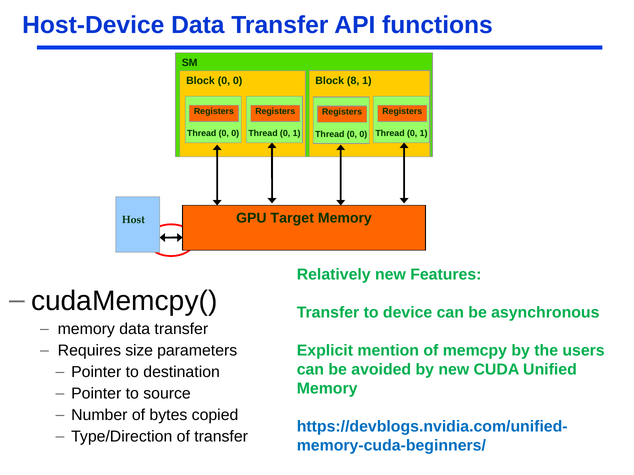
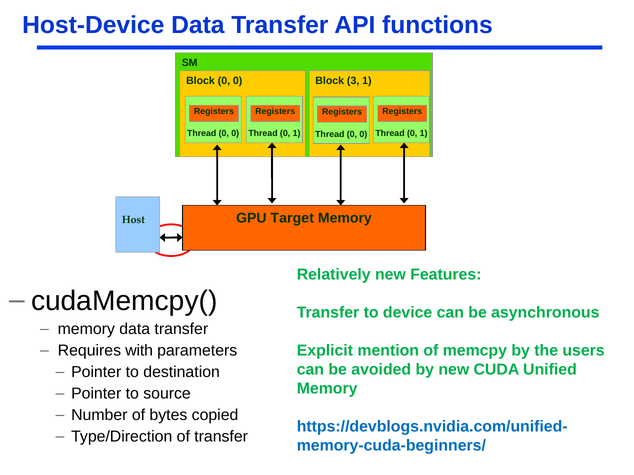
8: 8 -> 3
size: size -> with
